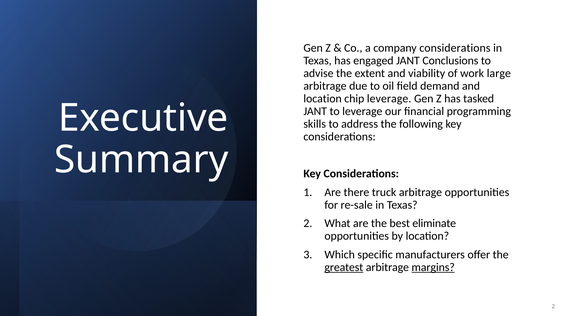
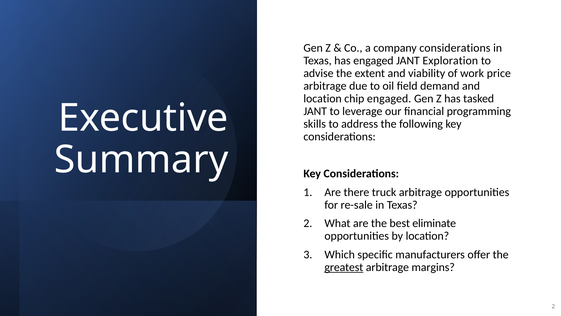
Conclusions: Conclusions -> Exploration
large: large -> price
chip leverage: leverage -> engaged
margins underline: present -> none
